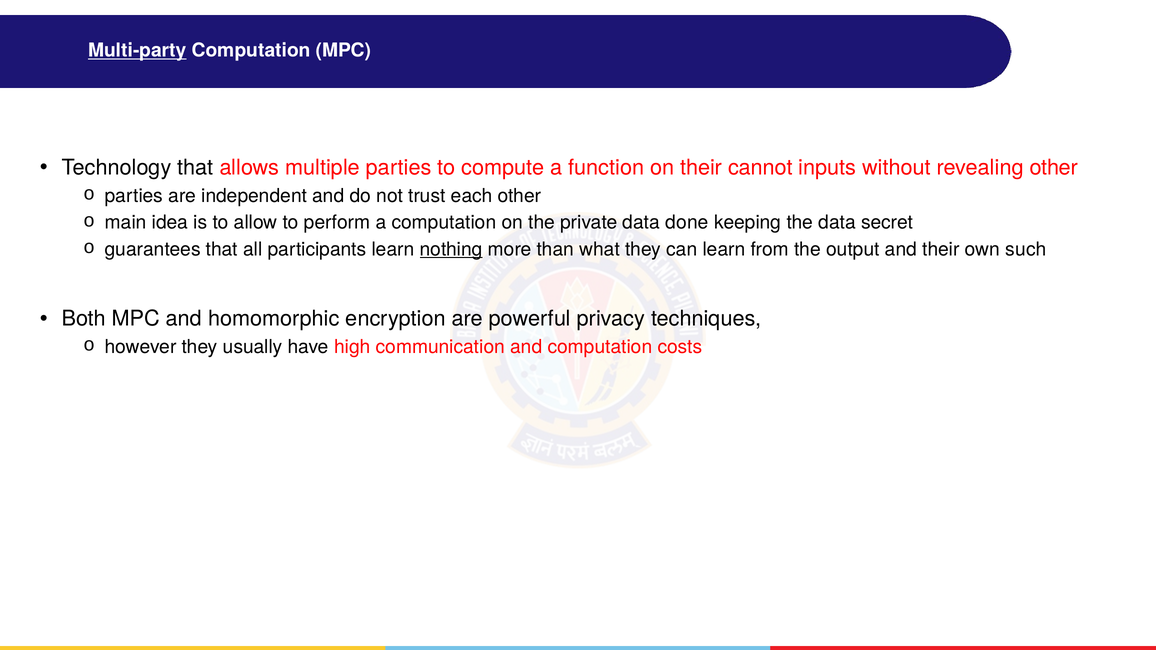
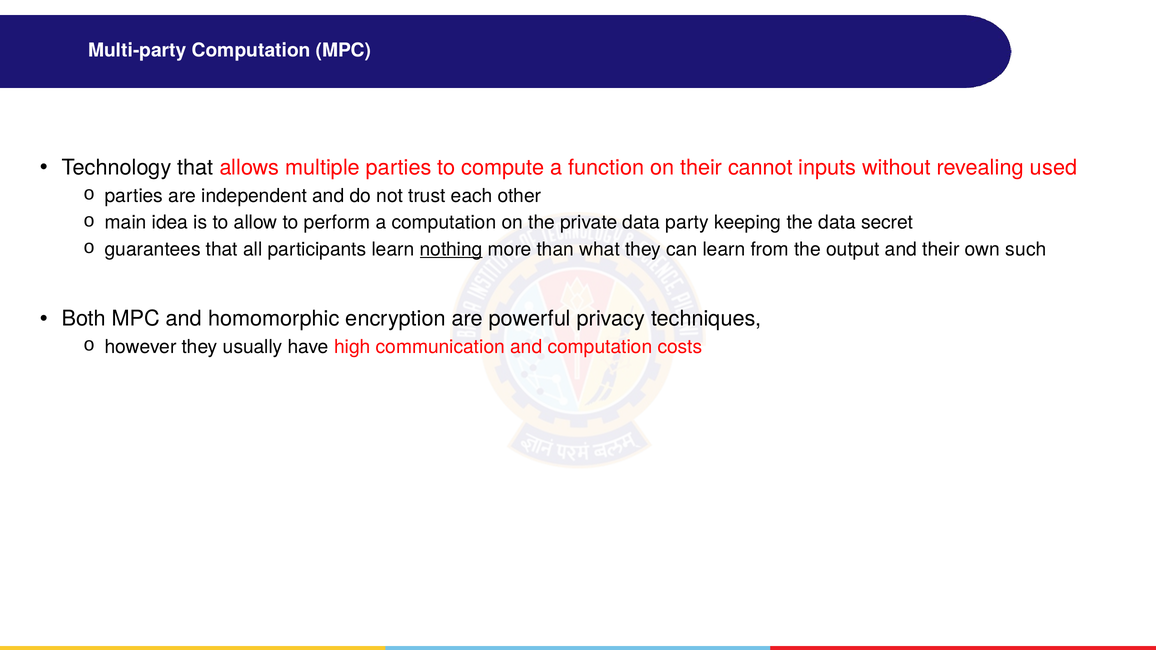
Multi-party underline: present -> none
revealing other: other -> used
done: done -> party
